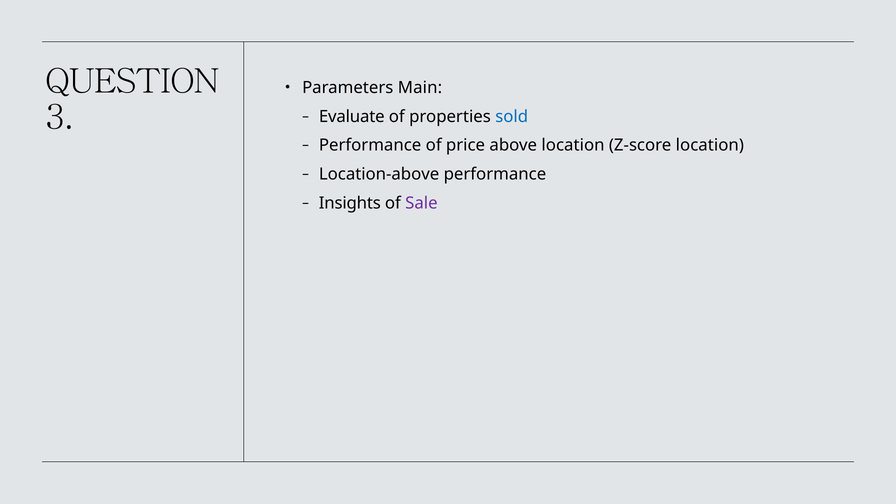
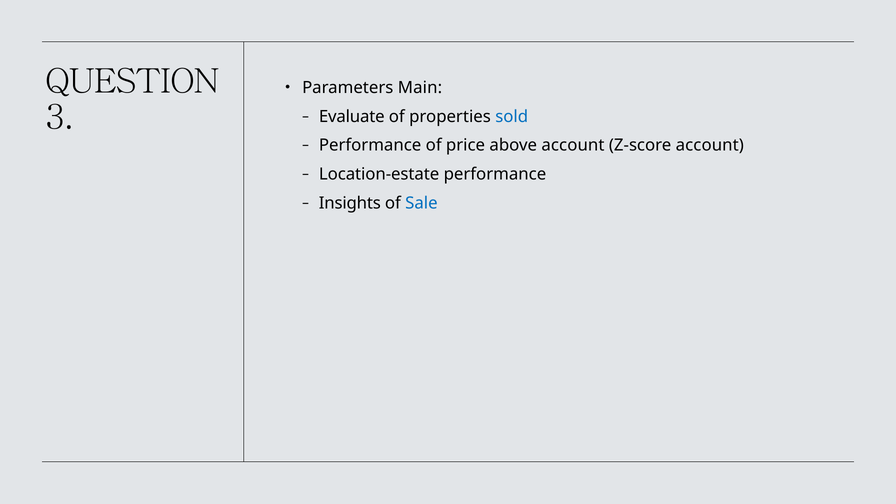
above location: location -> account
Z-score location: location -> account
Location-above: Location-above -> Location-estate
Sale colour: purple -> blue
